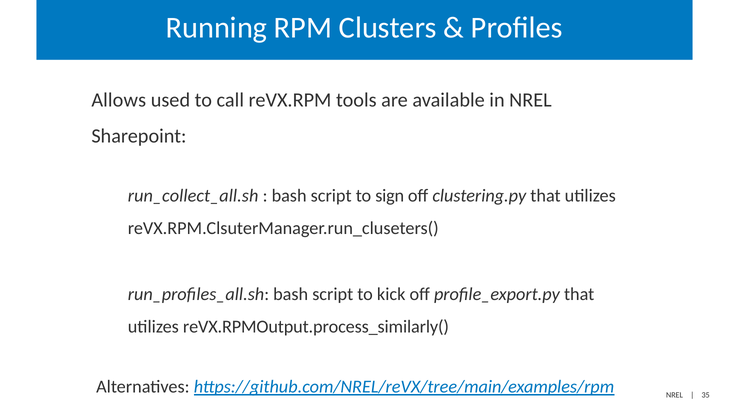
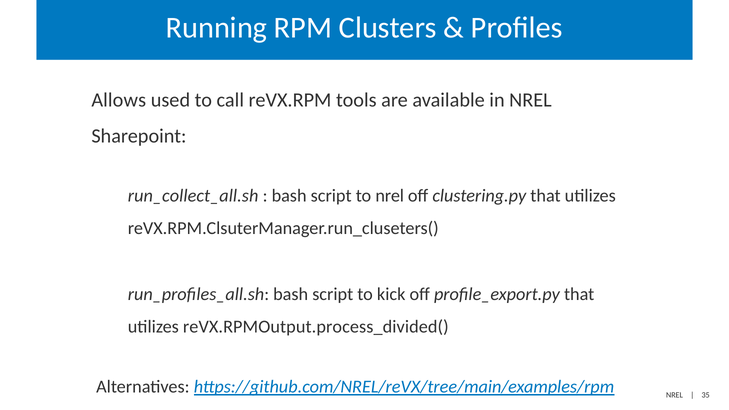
to sign: sign -> nrel
reVX.RPMOutput.process_similarly(: reVX.RPMOutput.process_similarly( -> reVX.RPMOutput.process_divided(
